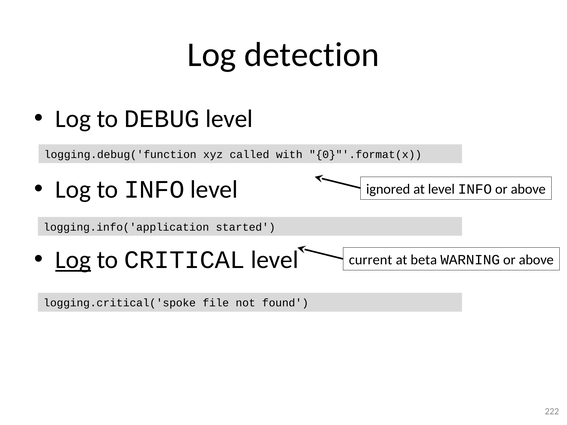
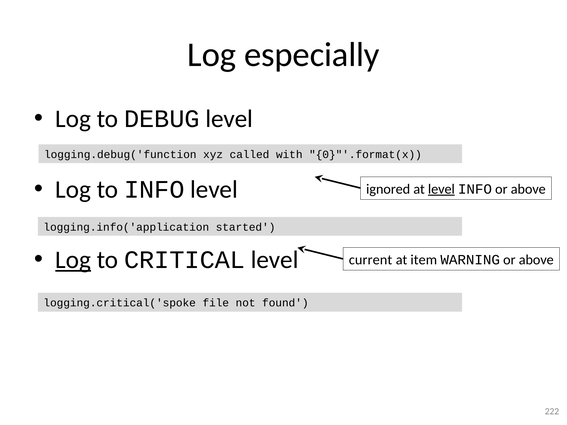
detection: detection -> especially
level at (441, 189) underline: none -> present
beta: beta -> item
